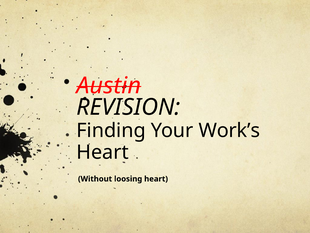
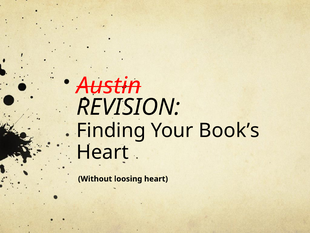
Work’s: Work’s -> Book’s
